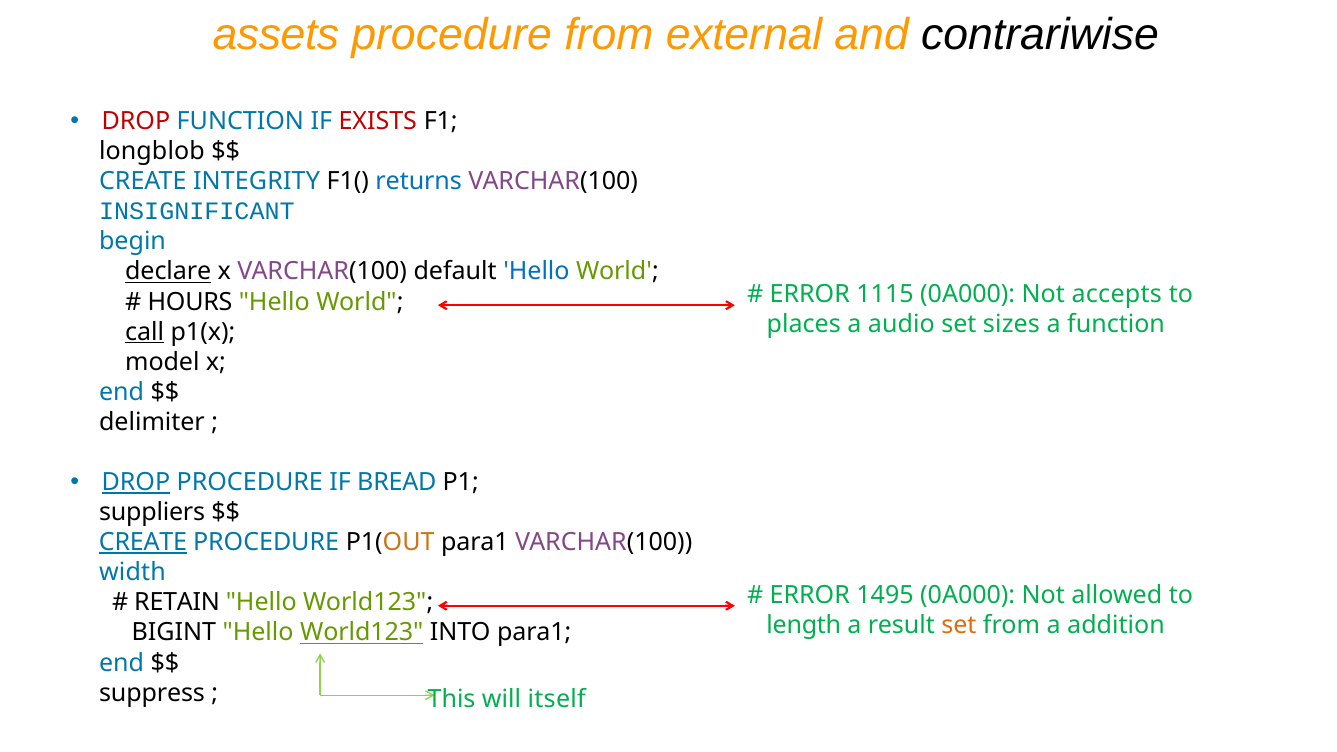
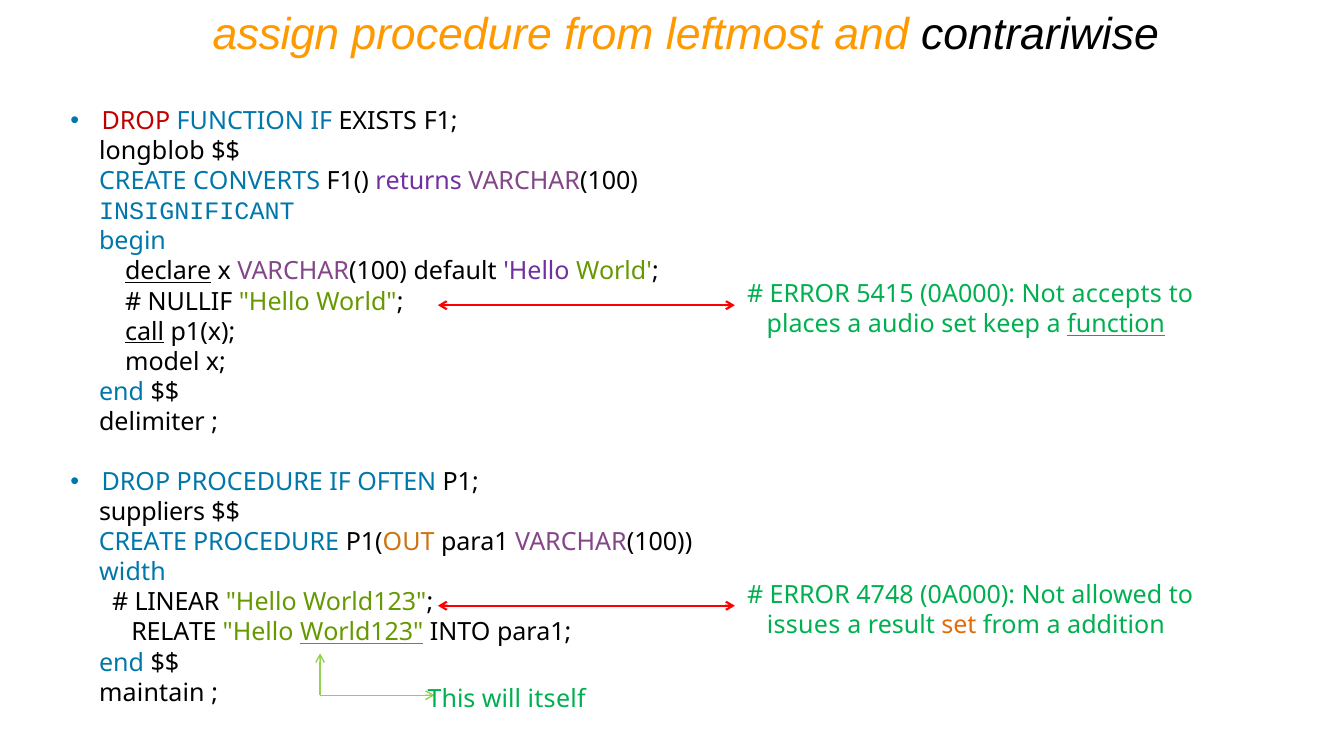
assets: assets -> assign
external: external -> leftmost
EXISTS colour: red -> black
INTEGRITY: INTEGRITY -> CONVERTS
returns colour: blue -> purple
Hello at (536, 272) colour: blue -> purple
1115: 1115 -> 5415
HOURS: HOURS -> NULLIF
sizes: sizes -> keep
function at (1116, 325) underline: none -> present
DROP at (136, 482) underline: present -> none
BREAD: BREAD -> OFTEN
CREATE at (143, 542) underline: present -> none
1495: 1495 -> 4748
RETAIN: RETAIN -> LINEAR
length: length -> issues
BIGINT: BIGINT -> RELATE
suppress: suppress -> maintain
